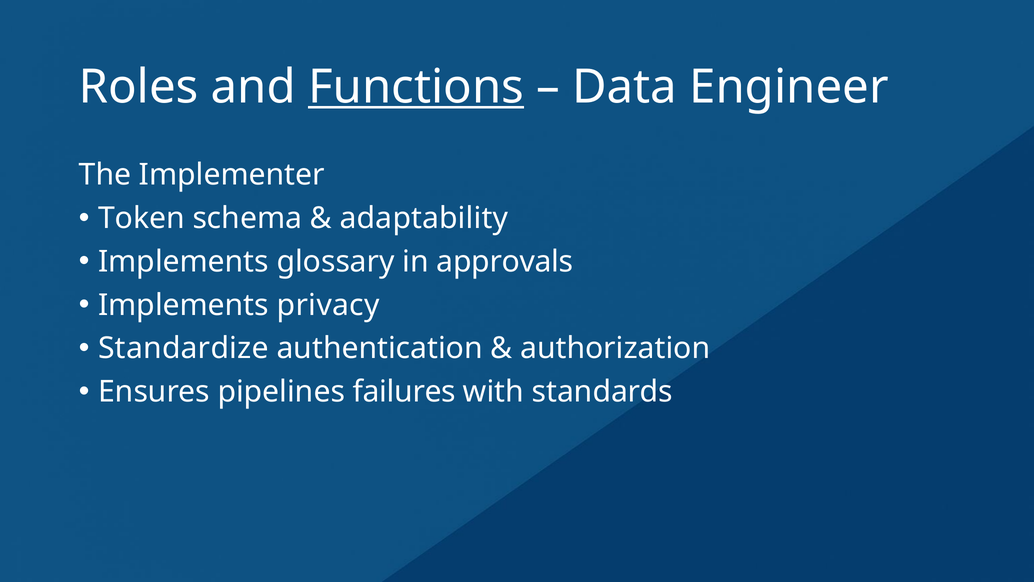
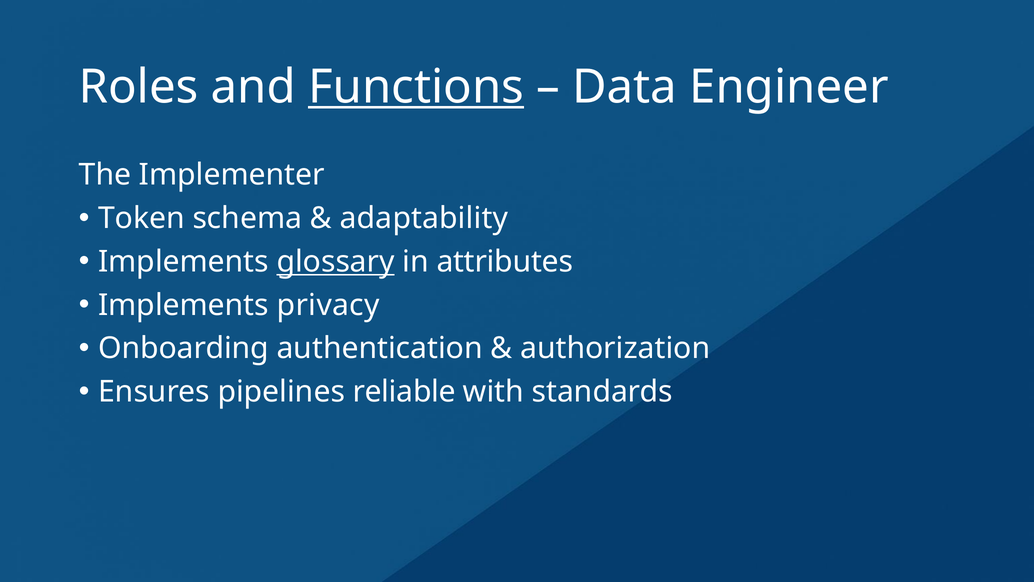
glossary underline: none -> present
approvals: approvals -> attributes
Standardize: Standardize -> Onboarding
failures: failures -> reliable
